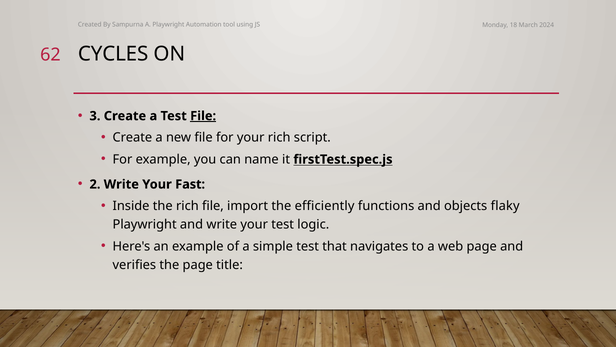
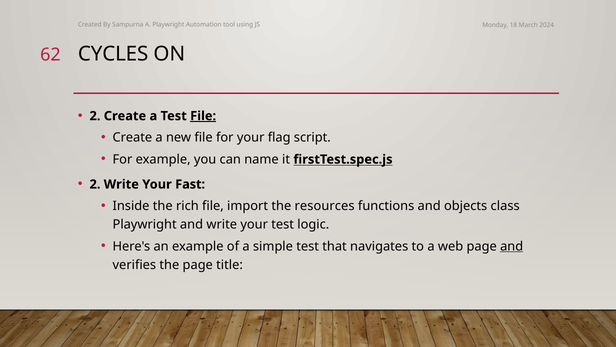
3 at (95, 116): 3 -> 2
your rich: rich -> flag
efficiently: efficiently -> resources
flaky: flaky -> class
and at (512, 246) underline: none -> present
